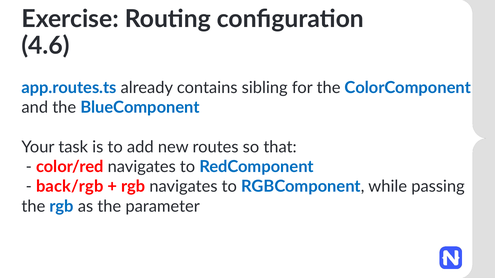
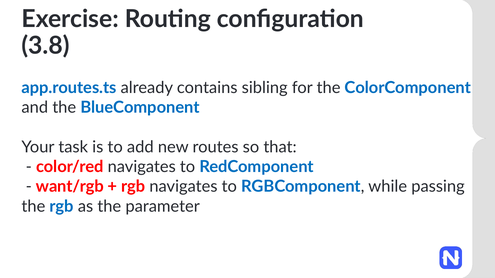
4.6: 4.6 -> 3.8
back/rgb: back/rgb -> want/rgb
